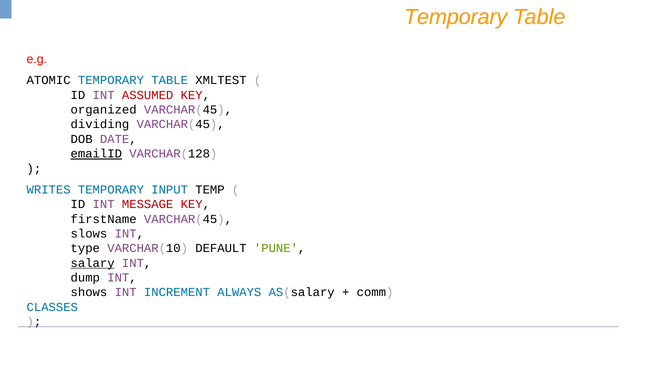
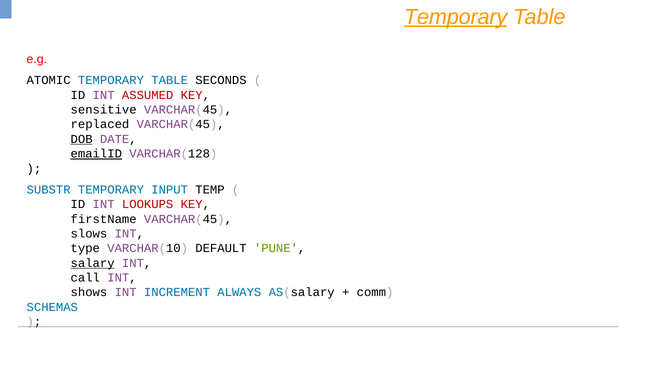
Temporary at (456, 17) underline: none -> present
XMLTEST: XMLTEST -> SECONDS
organized: organized -> sensitive
dividing: dividing -> replaced
DOB underline: none -> present
WRITES: WRITES -> SUBSTR
MESSAGE: MESSAGE -> LOOKUPS
dump: dump -> call
CLASSES: CLASSES -> SCHEMAS
